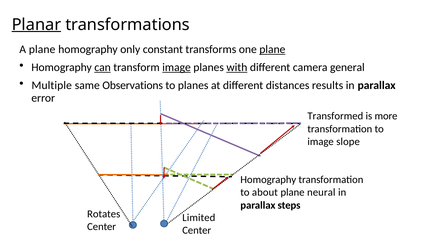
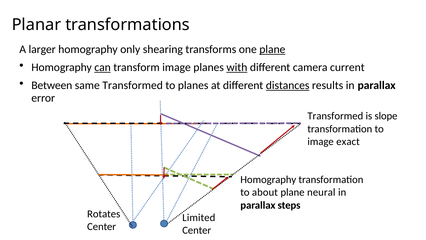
Planar underline: present -> none
A plane: plane -> larger
constant: constant -> shearing
image at (177, 67) underline: present -> none
general: general -> current
Multiple: Multiple -> Between
same Observations: Observations -> Transformed
distances underline: none -> present
more: more -> slope
slope: slope -> exact
